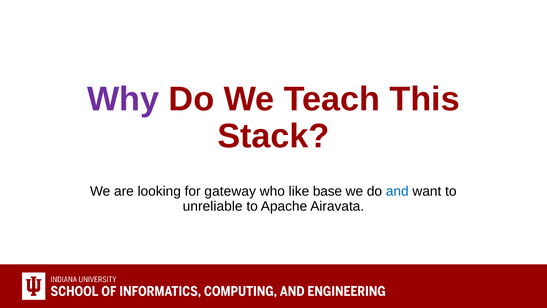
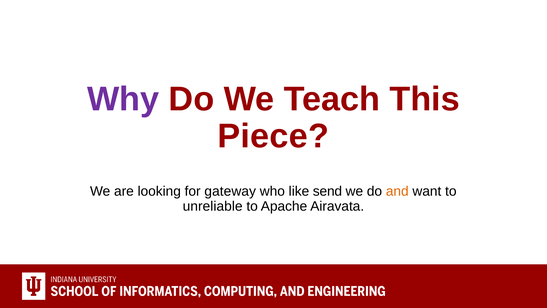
Stack: Stack -> Piece
base: base -> send
and colour: blue -> orange
